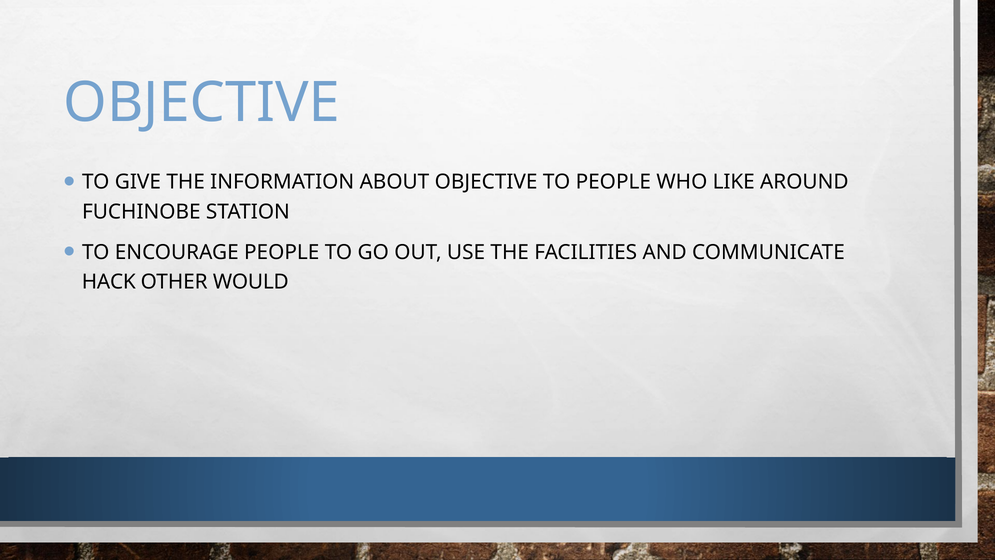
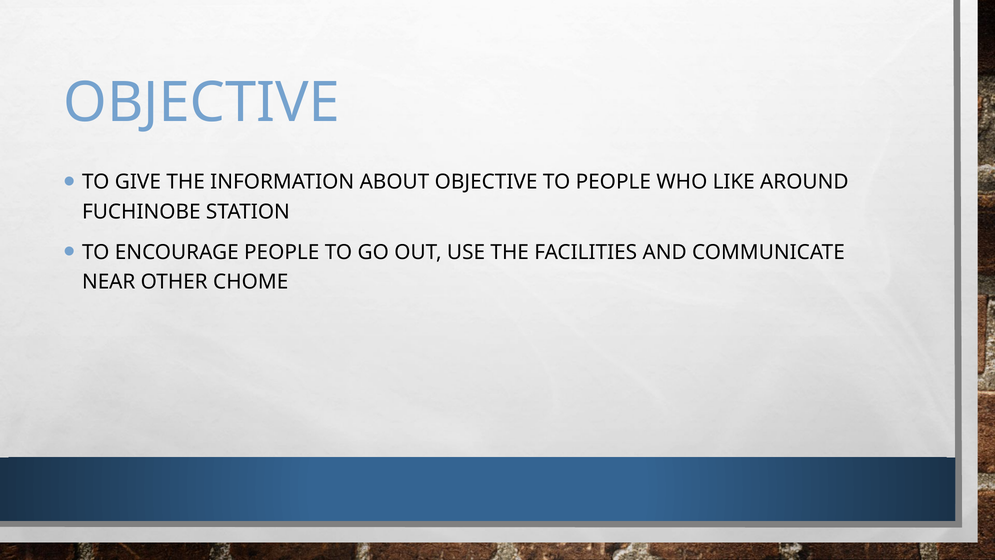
HACK: HACK -> NEAR
WOULD: WOULD -> CHOME
